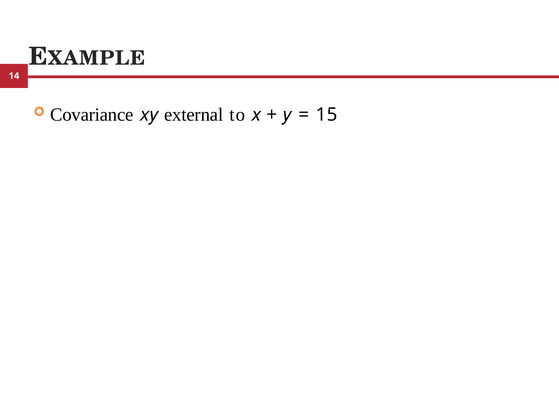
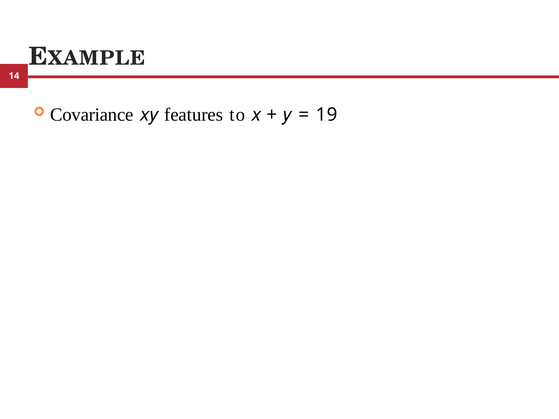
external: external -> features
15: 15 -> 19
